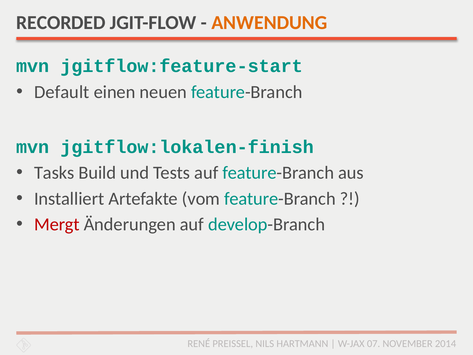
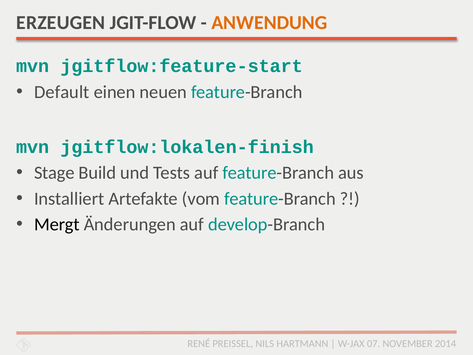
RECORDED: RECORDED -> ERZEUGEN
Tasks: Tasks -> Stage
Mergt colour: red -> black
